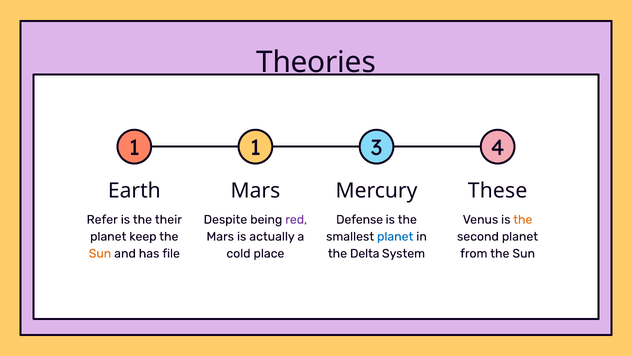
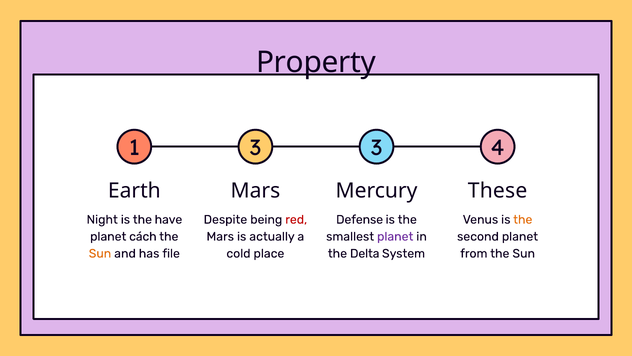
Theories: Theories -> Property
1 1: 1 -> 3
Refer: Refer -> Night
their: their -> have
red colour: purple -> red
keep: keep -> cách
planet at (395, 236) colour: blue -> purple
